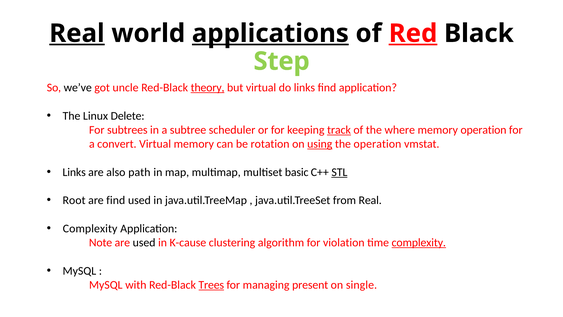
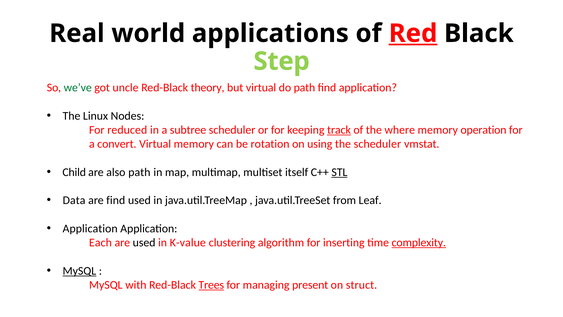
Real at (77, 33) underline: present -> none
applications underline: present -> none
we’ve colour: black -> green
theory underline: present -> none
do links: links -> path
Delete: Delete -> Nodes
subtrees: subtrees -> reduced
using underline: present -> none
the operation: operation -> scheduler
Links at (74, 172): Links -> Child
basic: basic -> itself
Root: Root -> Data
from Real: Real -> Leaf
Complexity at (90, 228): Complexity -> Application
Note: Note -> Each
K-cause: K-cause -> K-value
violation: violation -> inserting
MySQL at (79, 271) underline: none -> present
single: single -> struct
